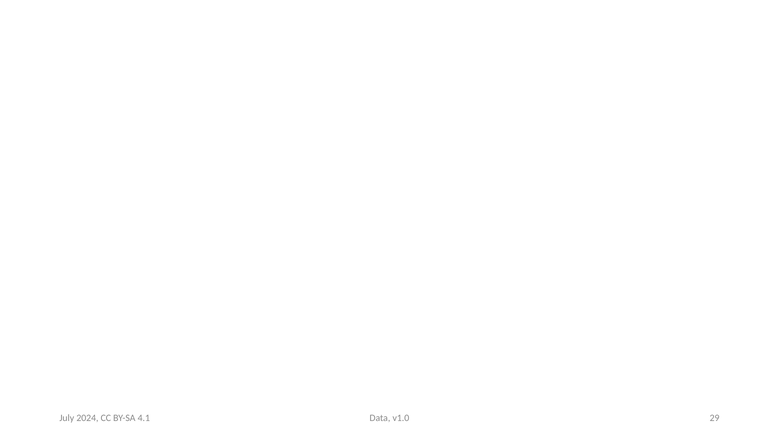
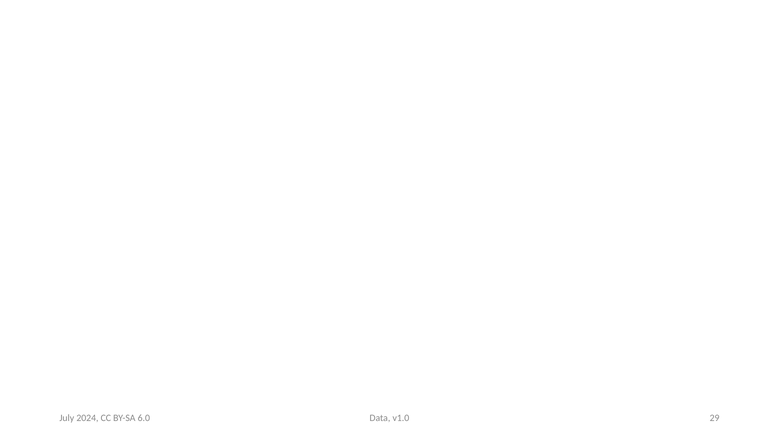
4.1: 4.1 -> 6.0
